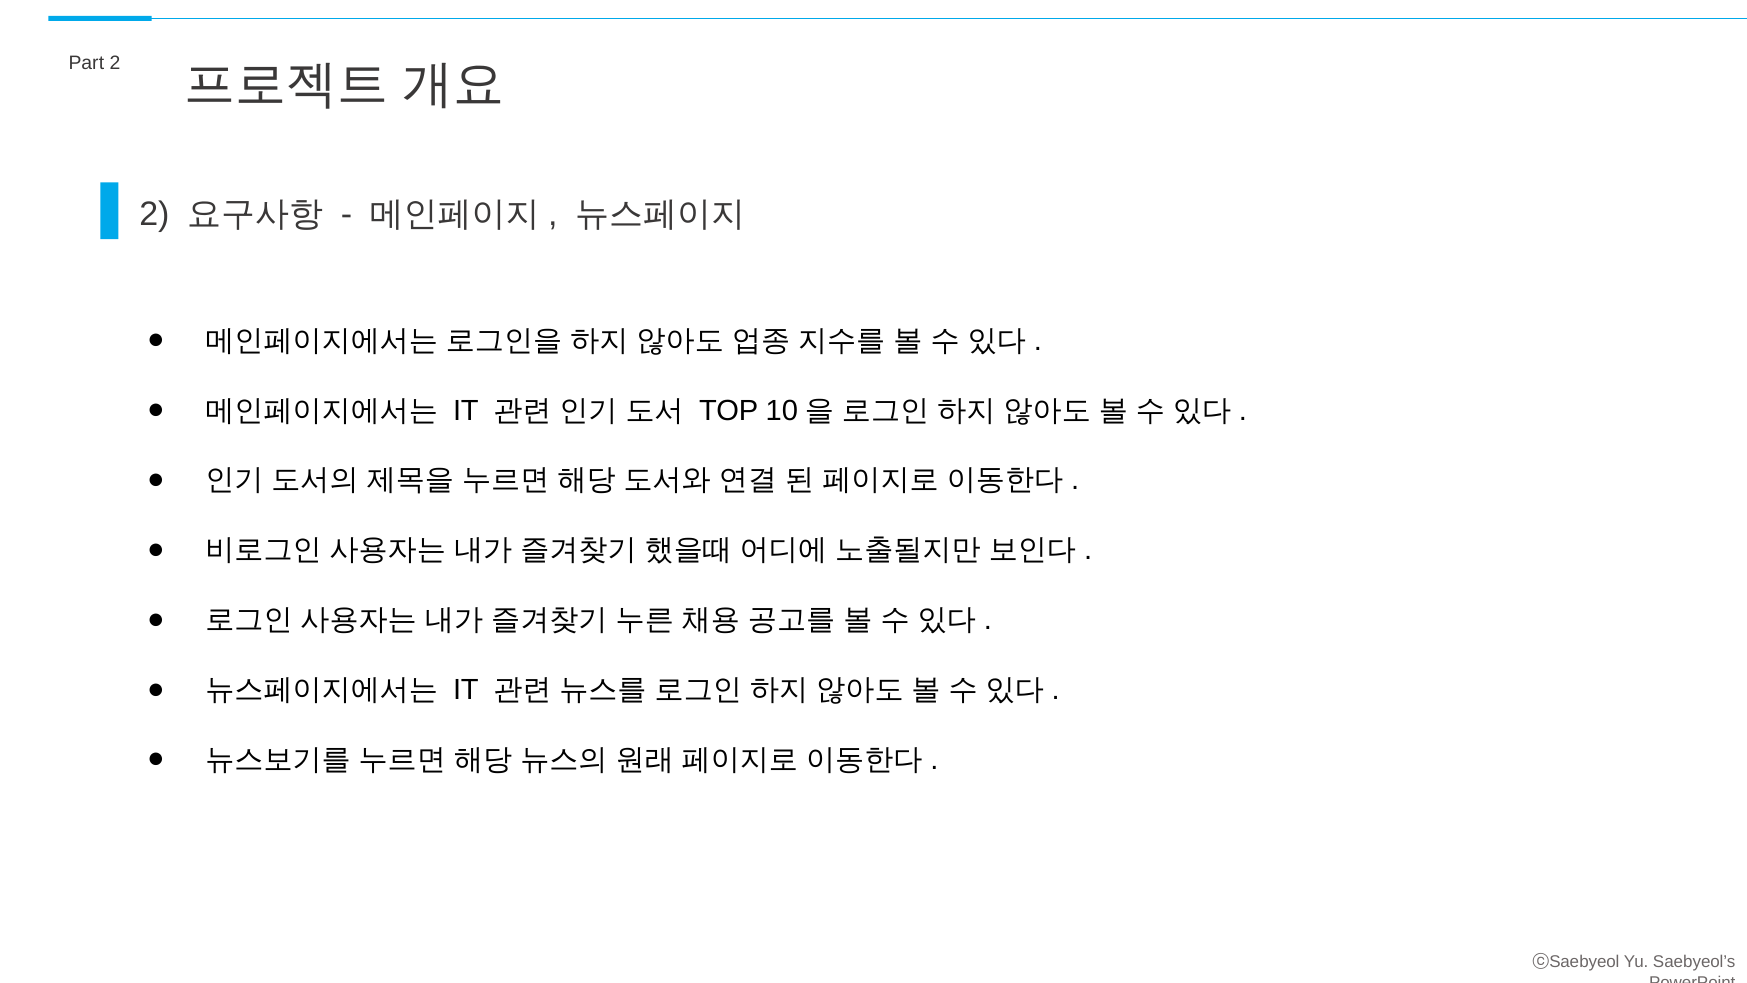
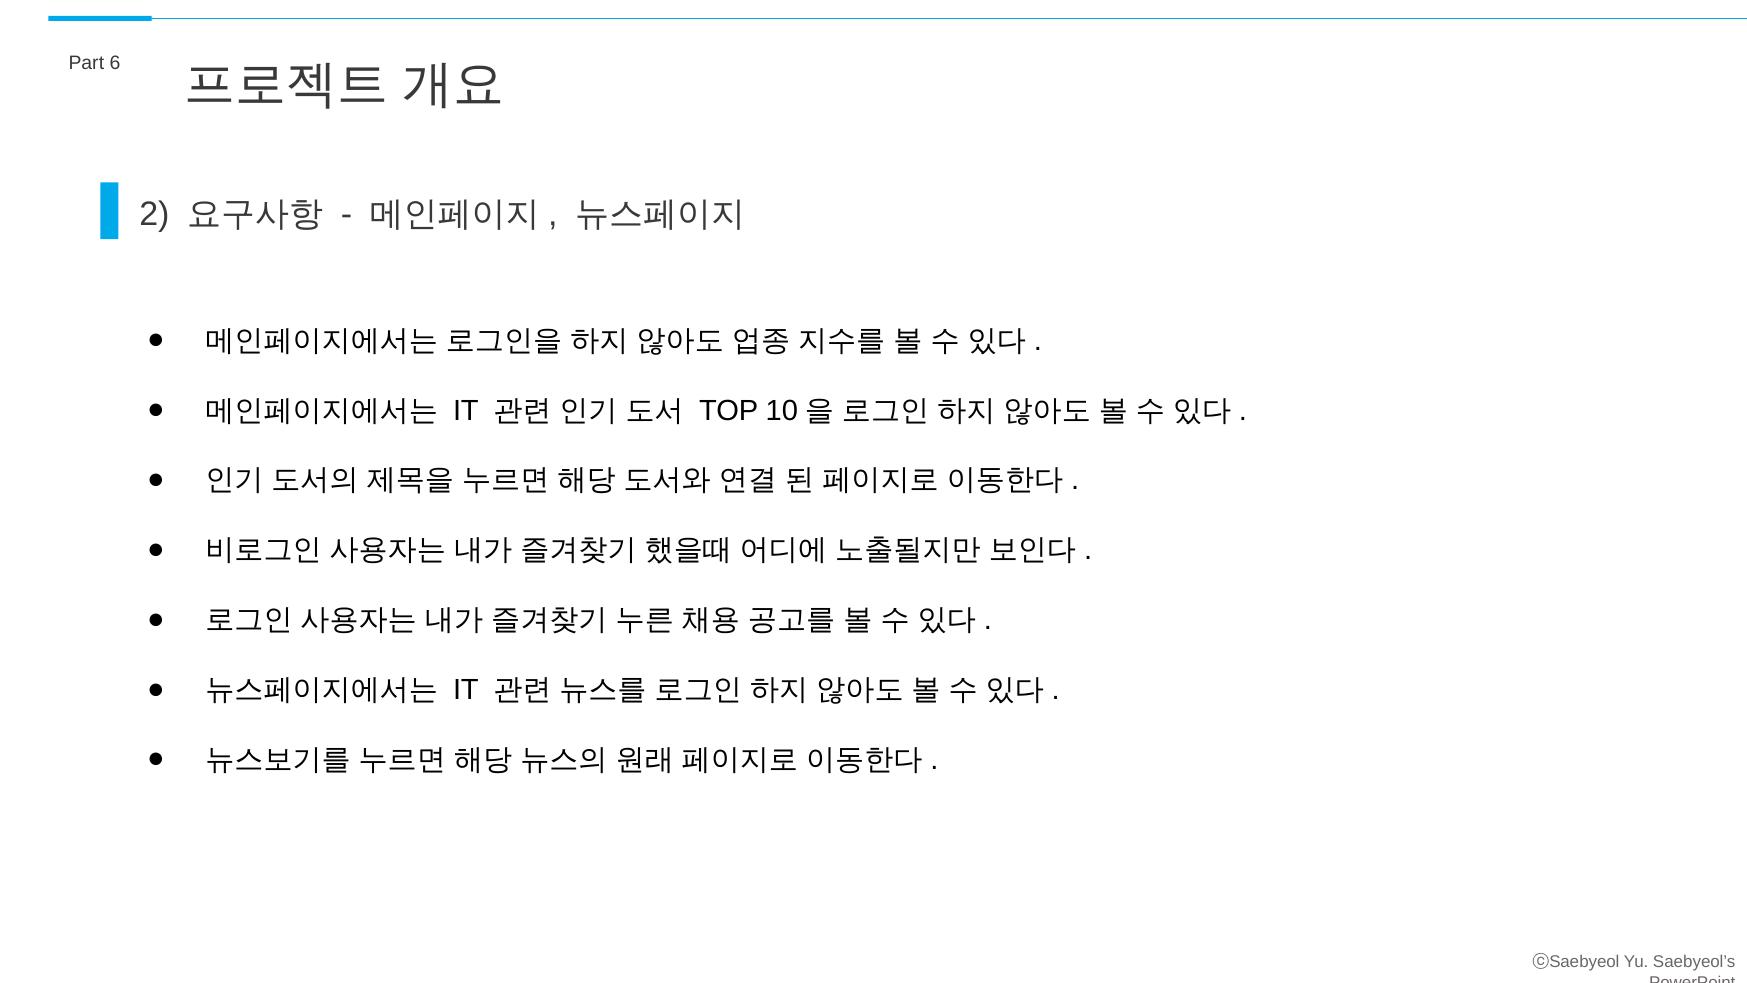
Part 2: 2 -> 6
